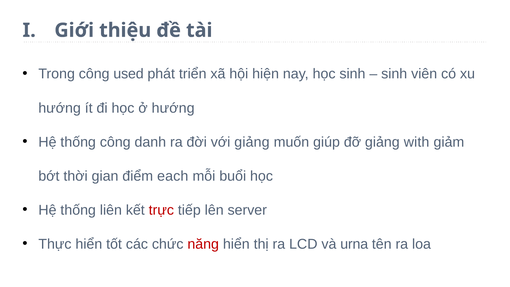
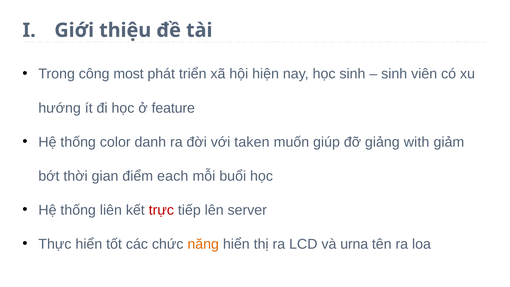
used: used -> most
ở hướng: hướng -> feature
thống công: công -> color
với giảng: giảng -> taken
năng colour: red -> orange
